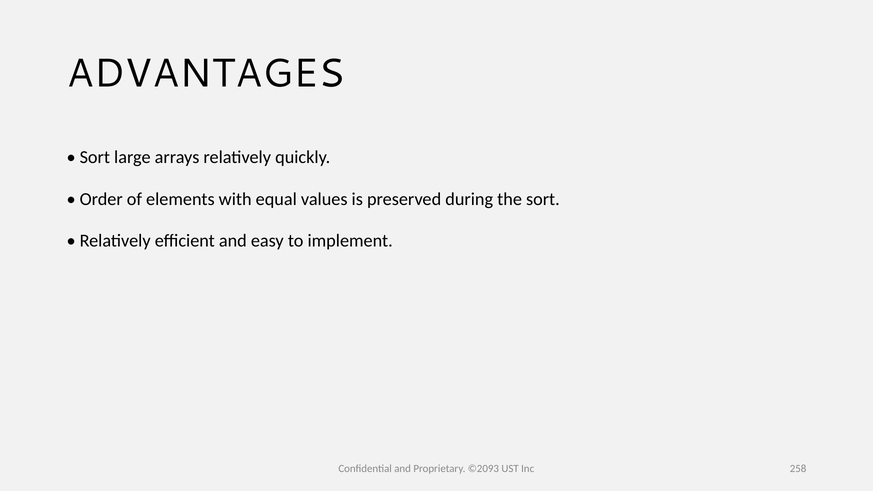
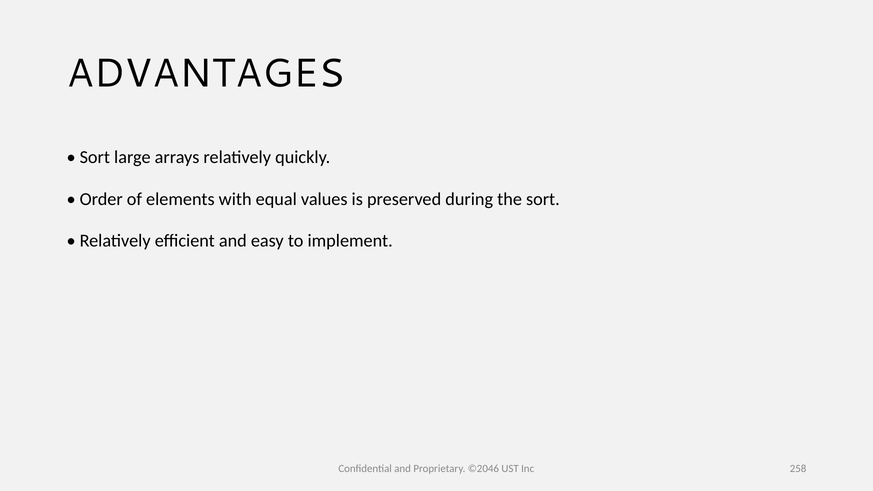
©2093: ©2093 -> ©2046
